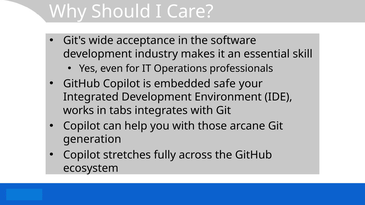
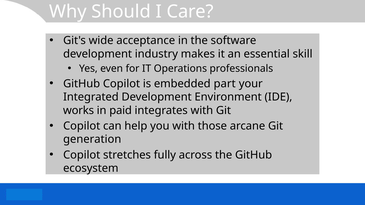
safe: safe -> part
tabs: tabs -> paid
